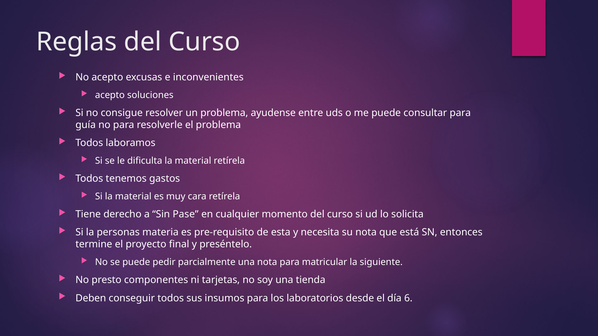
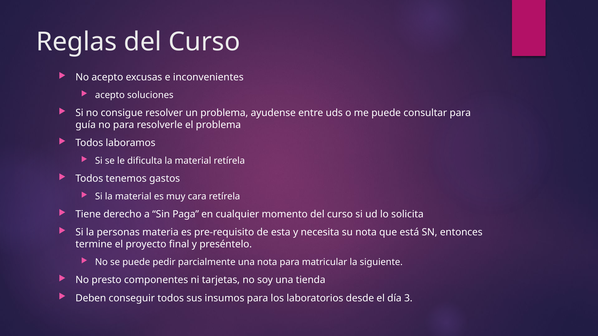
Pase: Pase -> Paga
6: 6 -> 3
